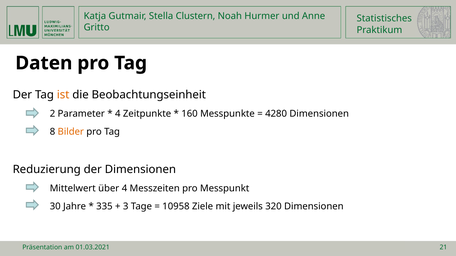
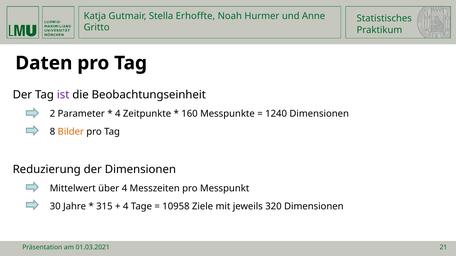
Clustern: Clustern -> Erhoffte
ist colour: orange -> purple
4280: 4280 -> 1240
335: 335 -> 315
3 at (126, 207): 3 -> 4
